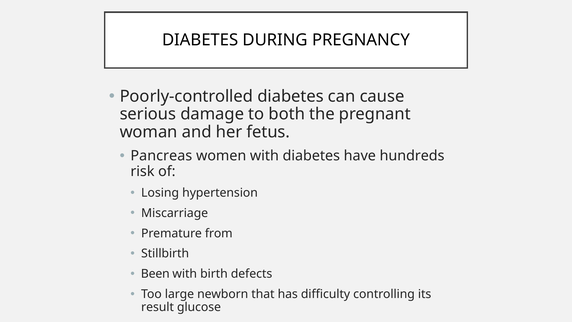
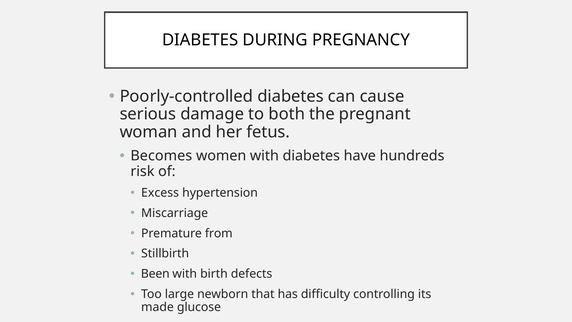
Pancreas: Pancreas -> Becomes
Losing: Losing -> Excess
result: result -> made
